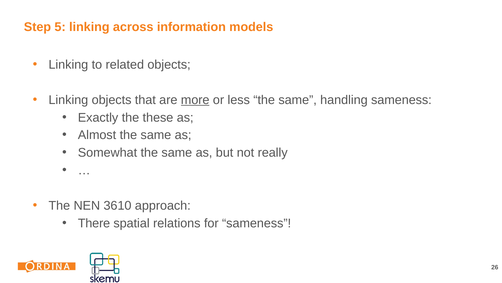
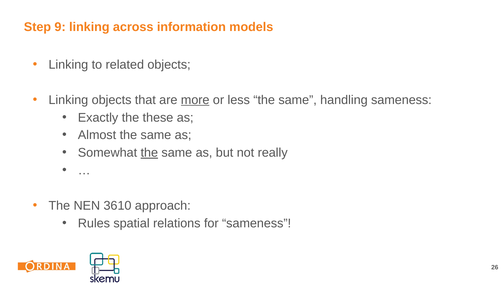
5: 5 -> 9
the at (149, 152) underline: none -> present
There: There -> Rules
